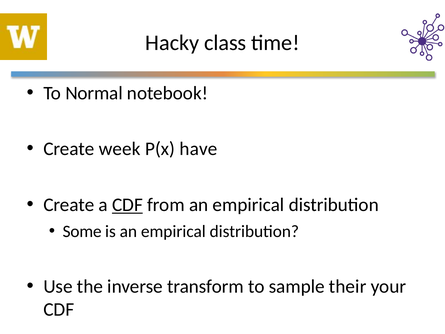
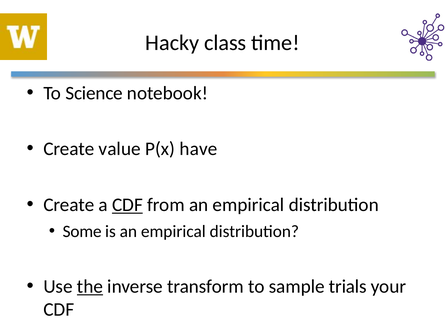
Normal: Normal -> Science
week: week -> value
the underline: none -> present
their: their -> trials
